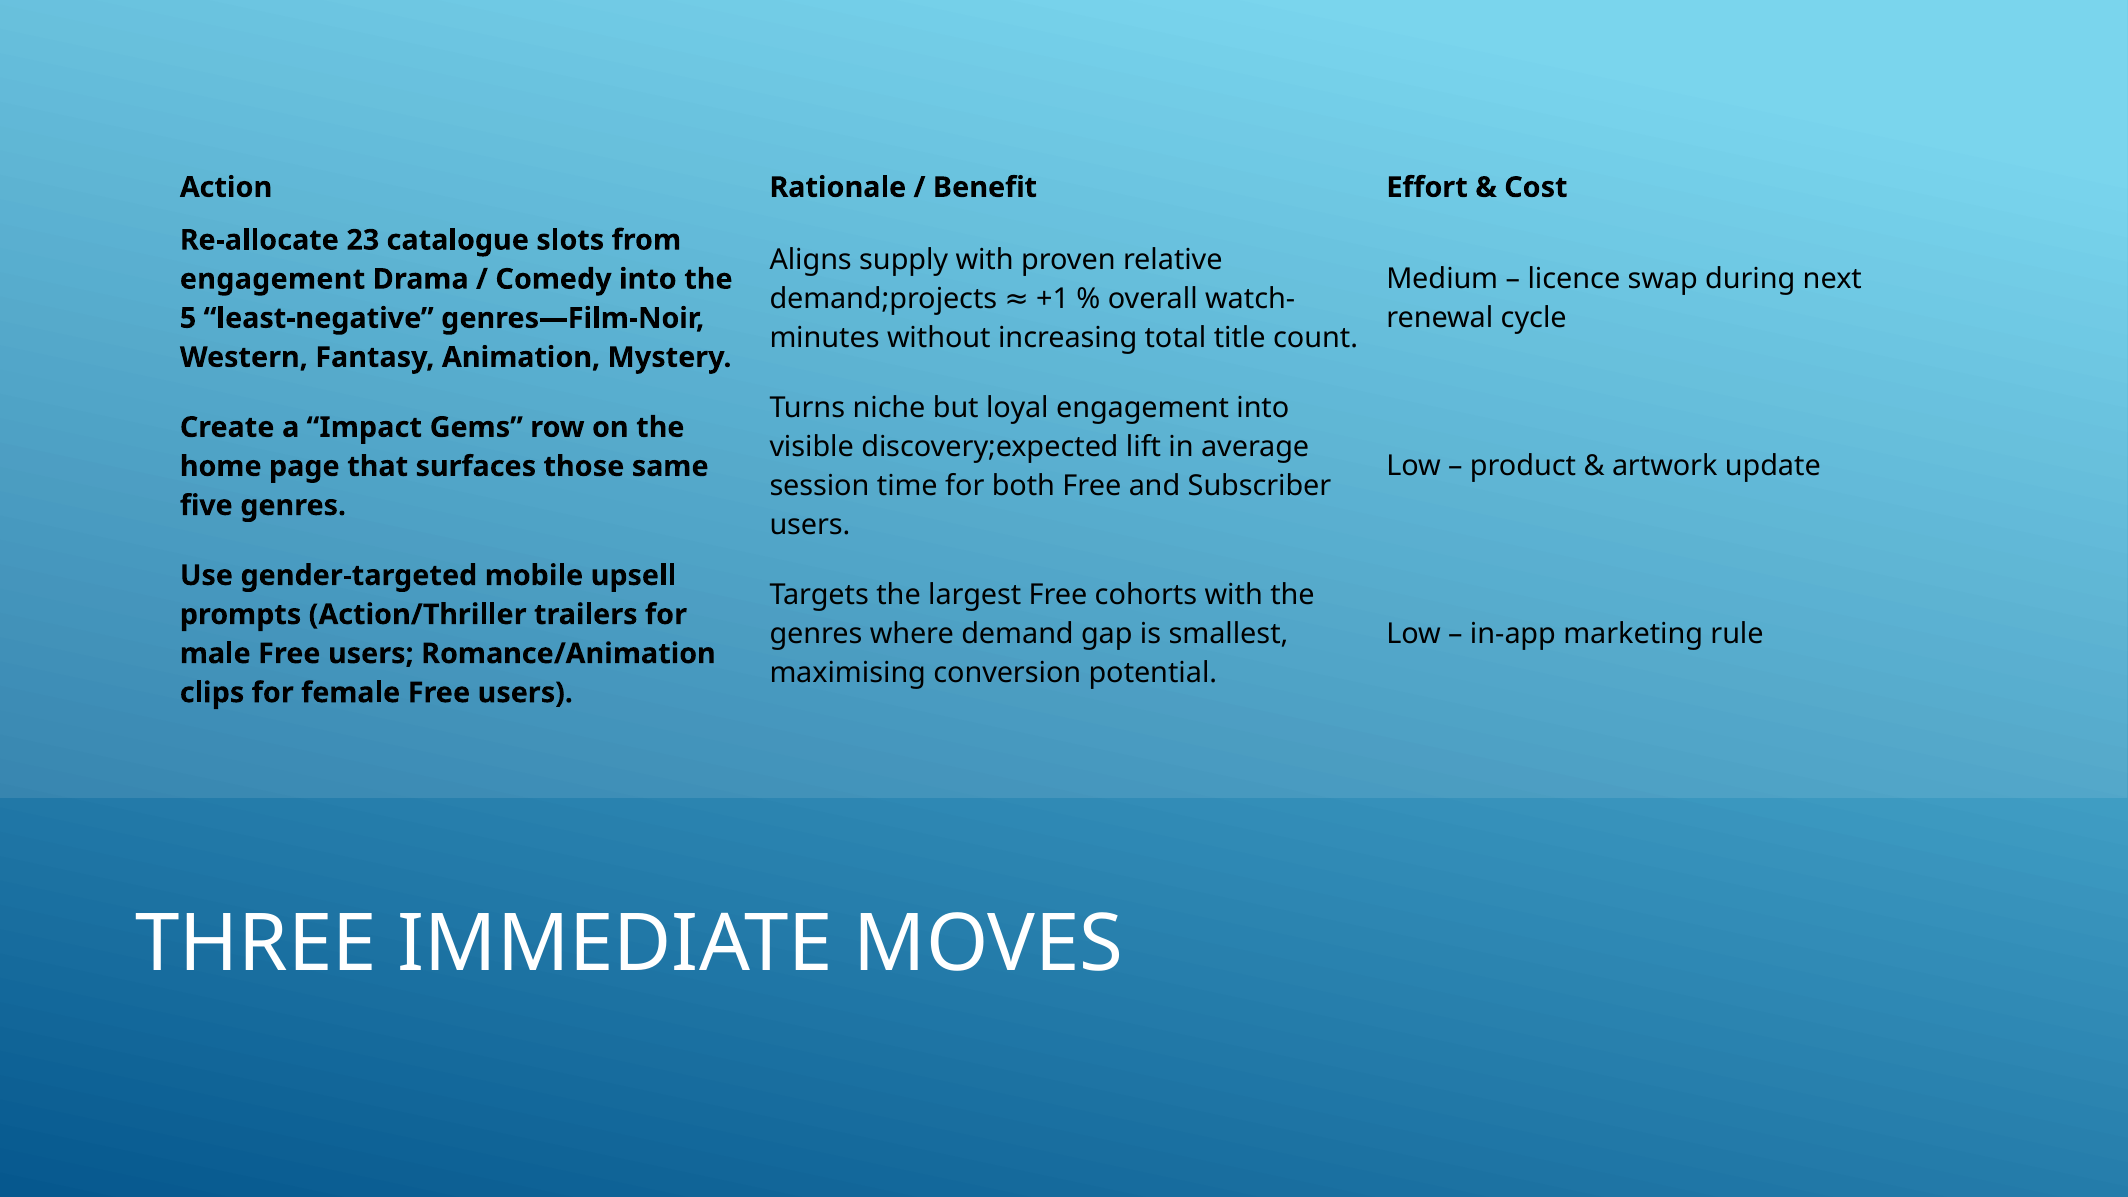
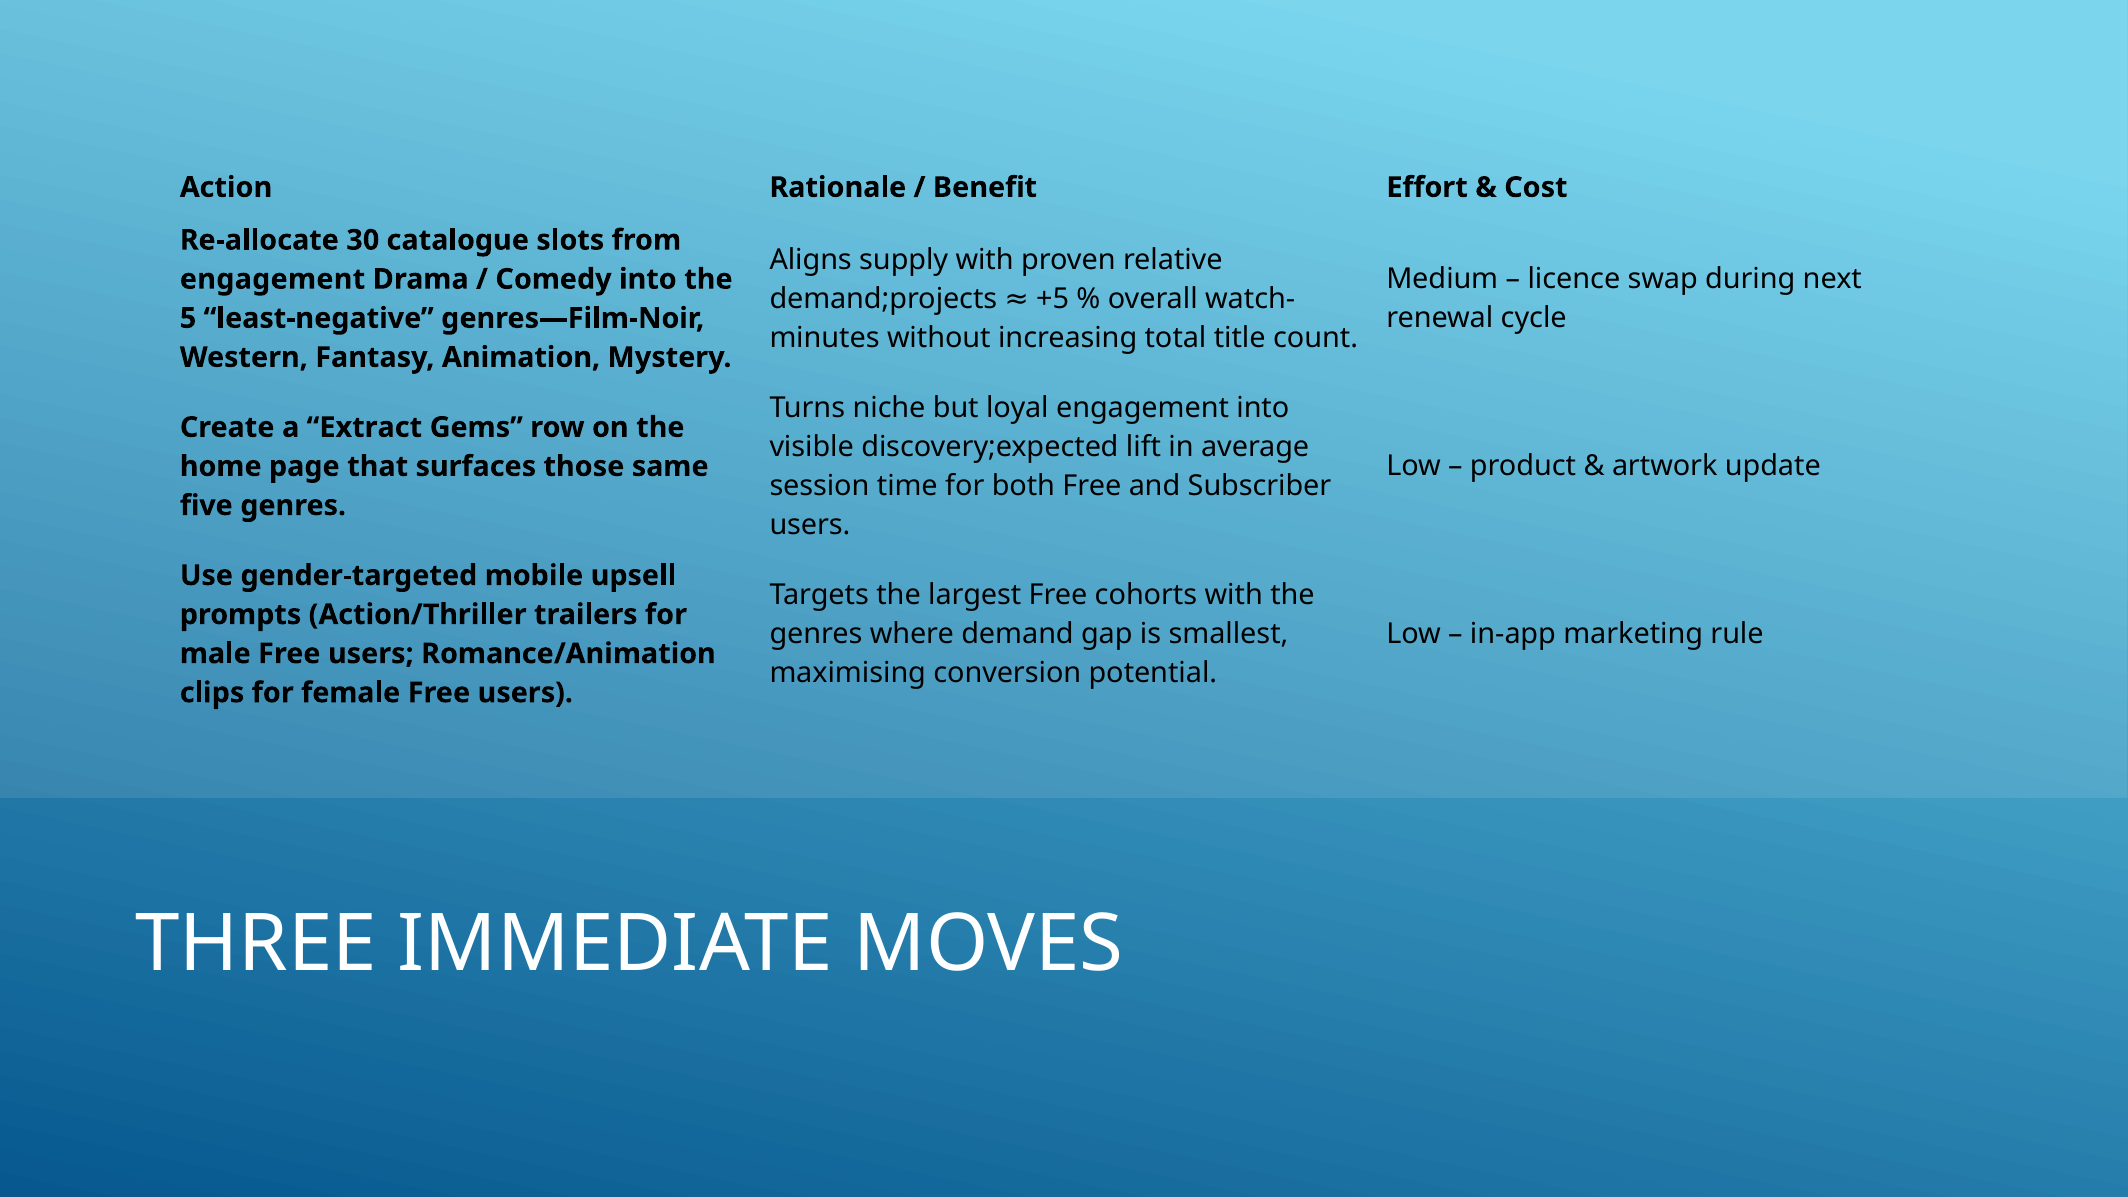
23: 23 -> 30
+1: +1 -> +5
Impact: Impact -> Extract
